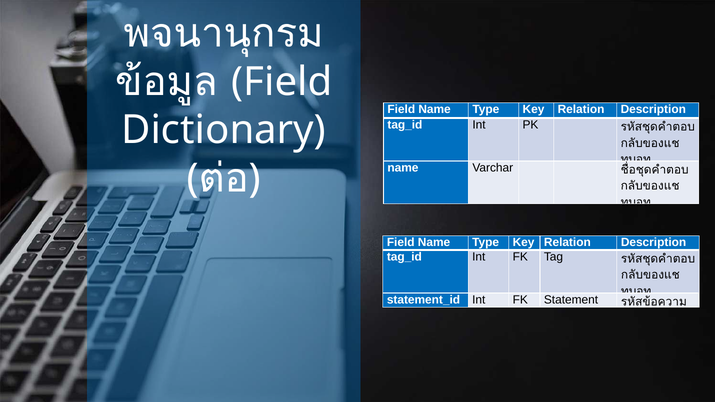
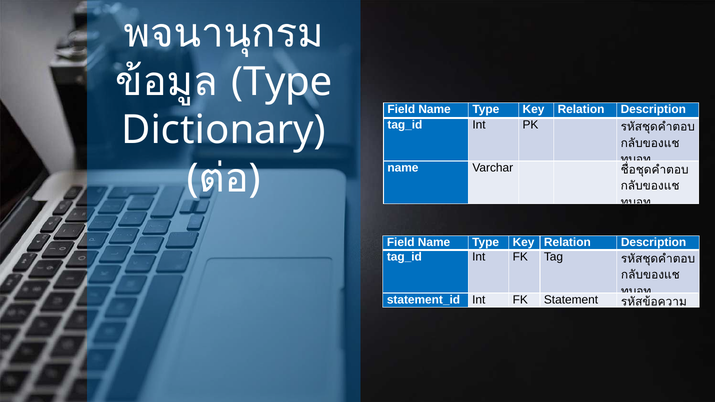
Field at (282, 82): Field -> Type
